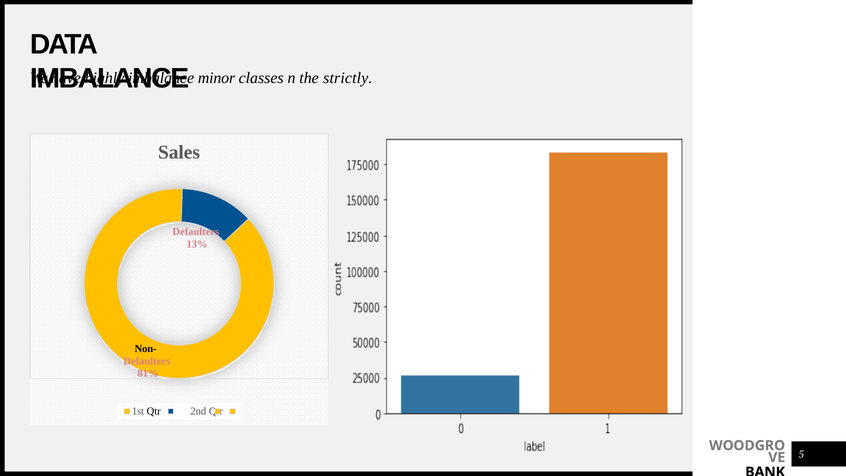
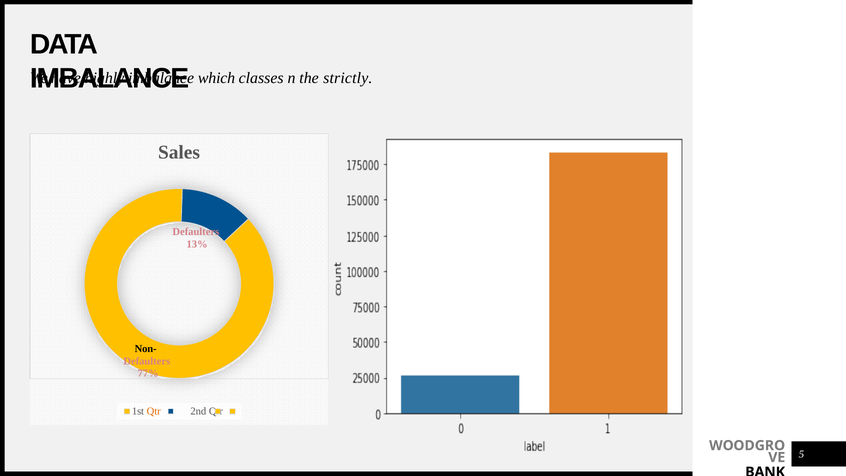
minor: minor -> which
81%: 81% -> 77%
Qtr at (154, 411) colour: black -> orange
